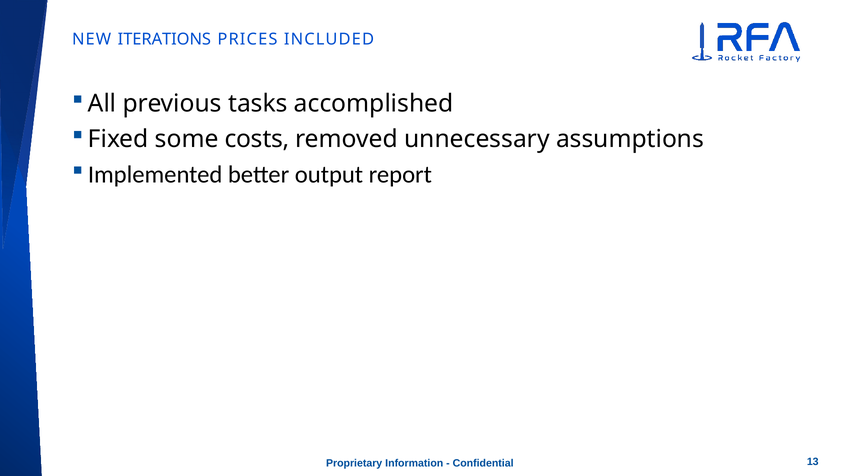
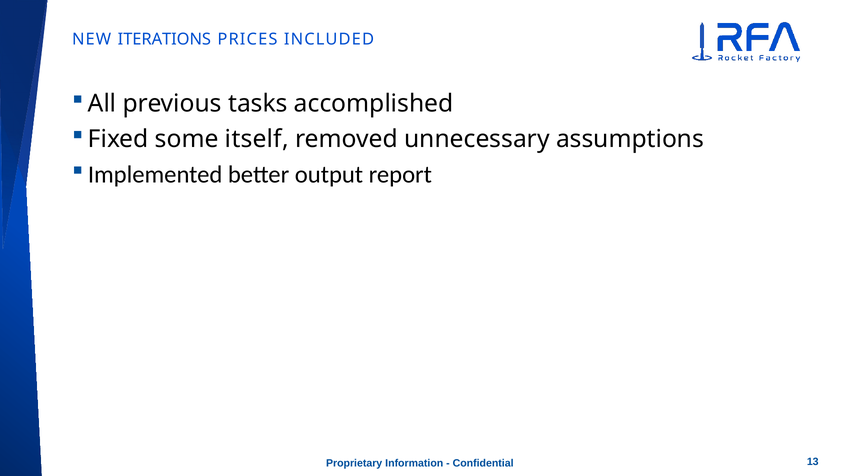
costs: costs -> itself
